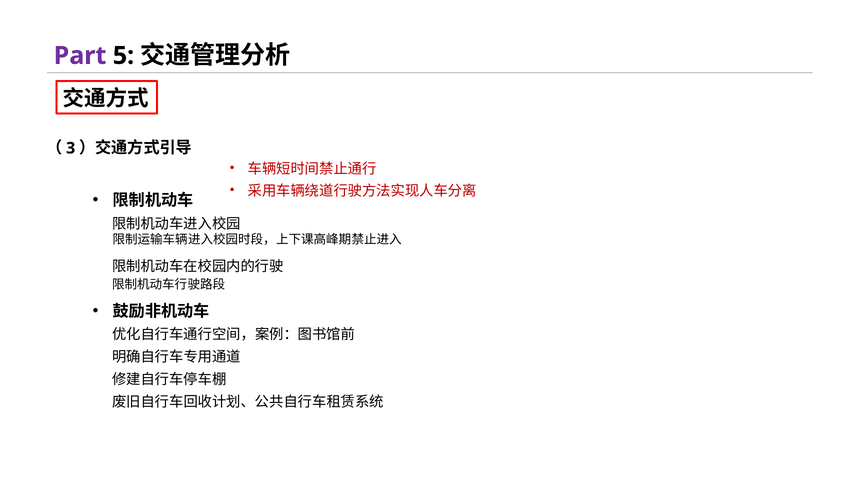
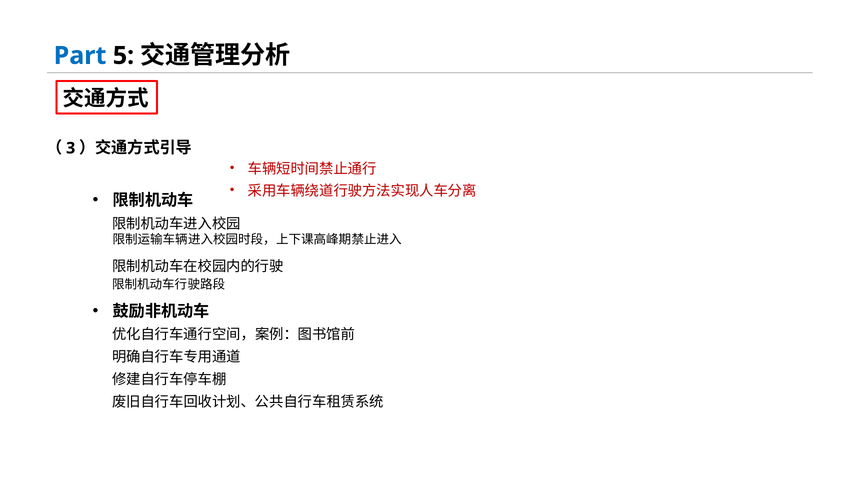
Part colour: purple -> blue
